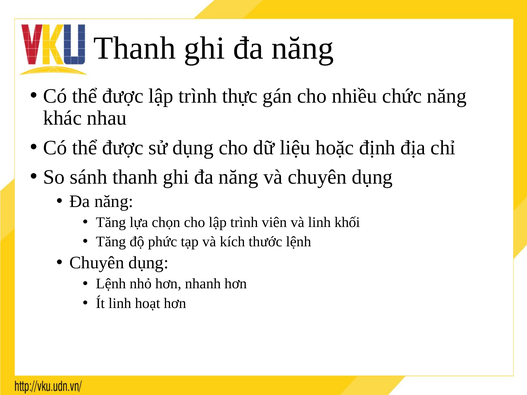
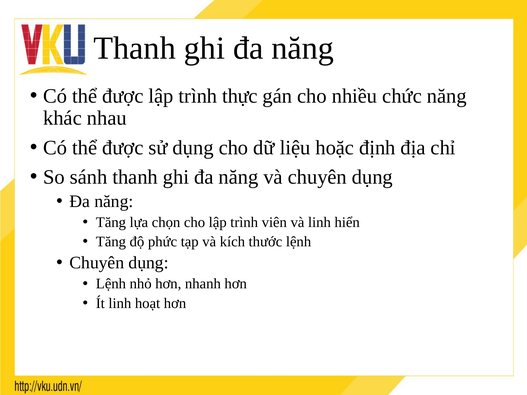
khối: khối -> hiển
